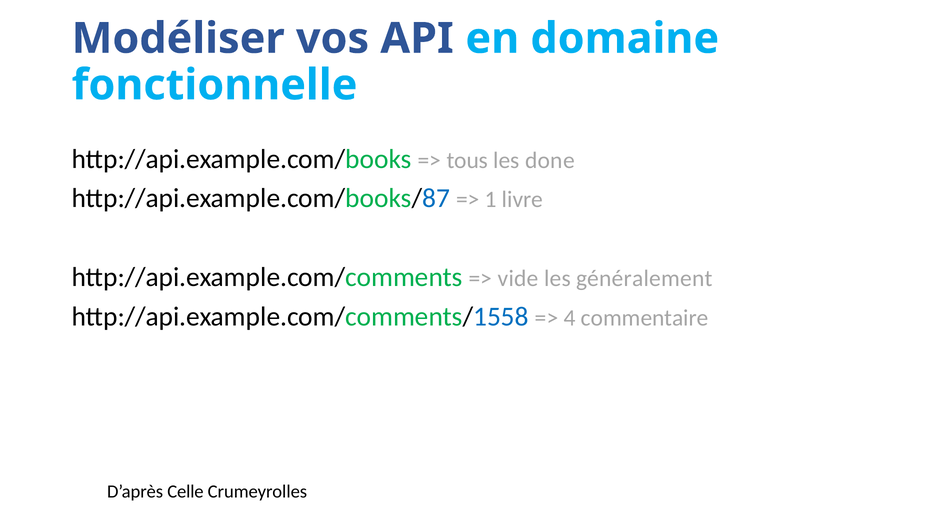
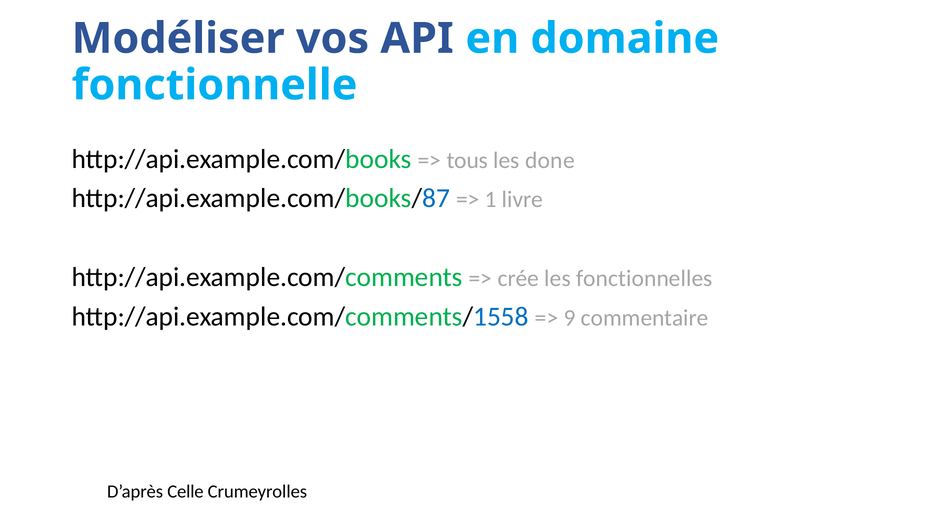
vide: vide -> crée
généralement: généralement -> fonctionnelles
4: 4 -> 9
